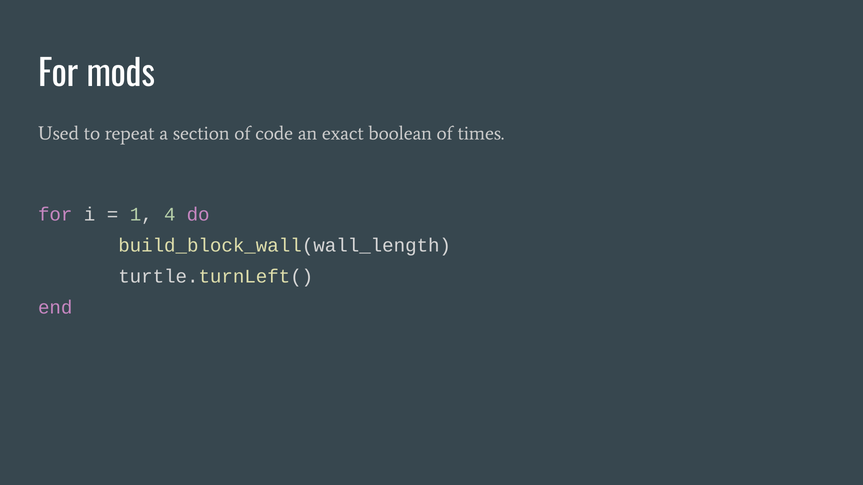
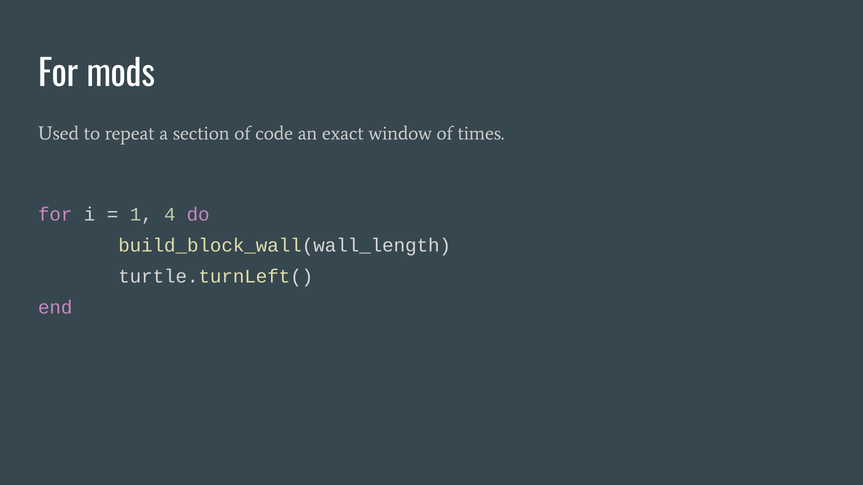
boolean: boolean -> window
